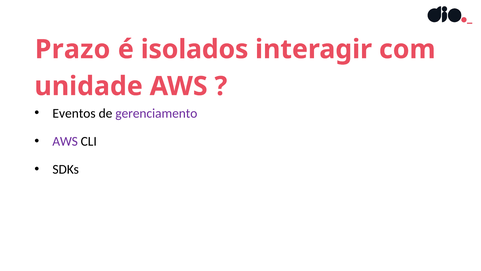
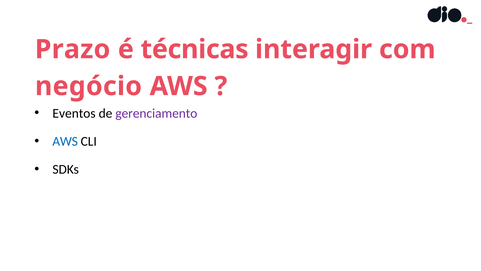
isolados: isolados -> técnicas
unidade: unidade -> negócio
AWS at (65, 141) colour: purple -> blue
